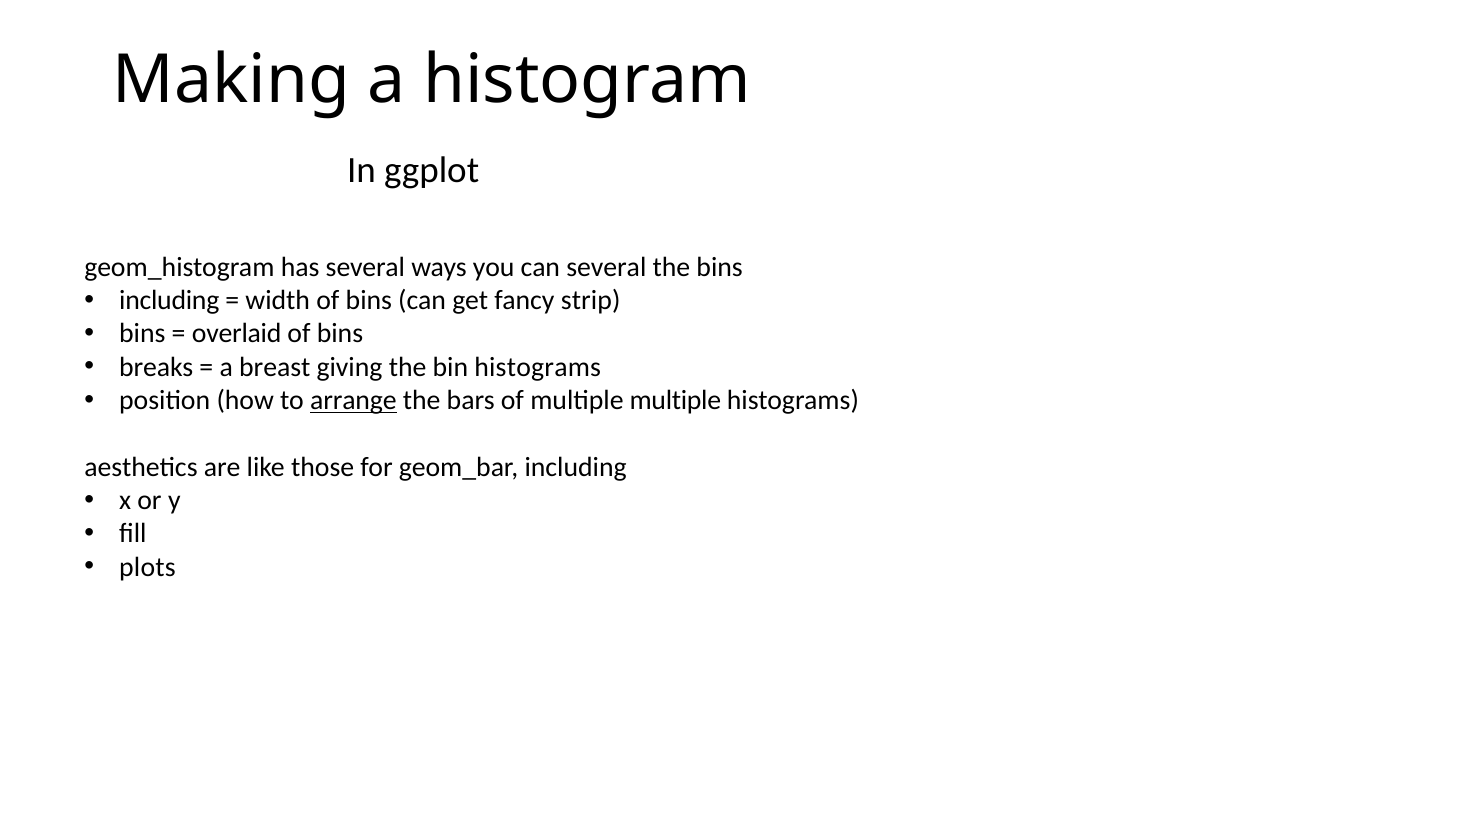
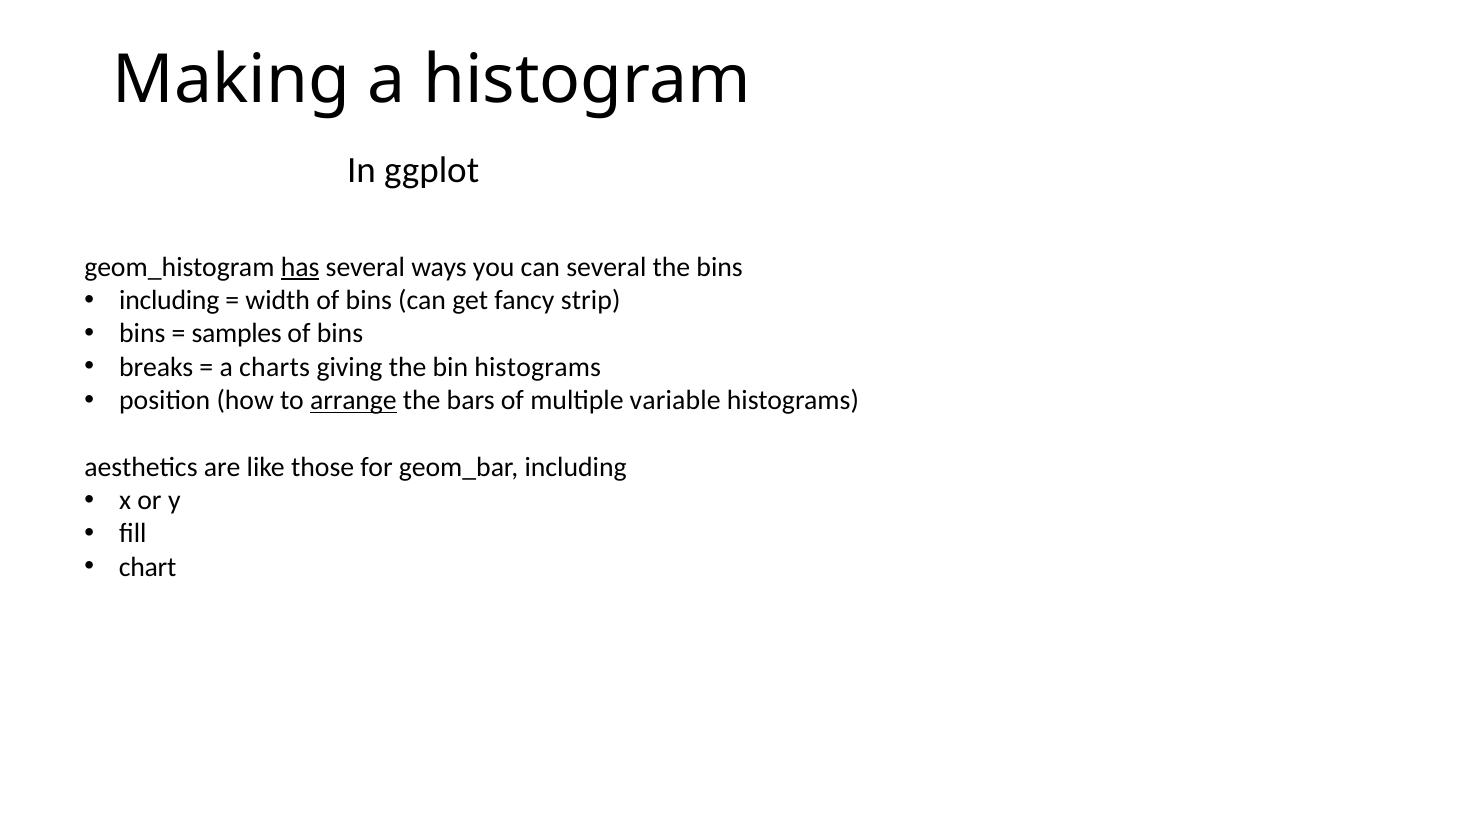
has underline: none -> present
overlaid: overlaid -> samples
breast: breast -> charts
multiple multiple: multiple -> variable
plots: plots -> chart
